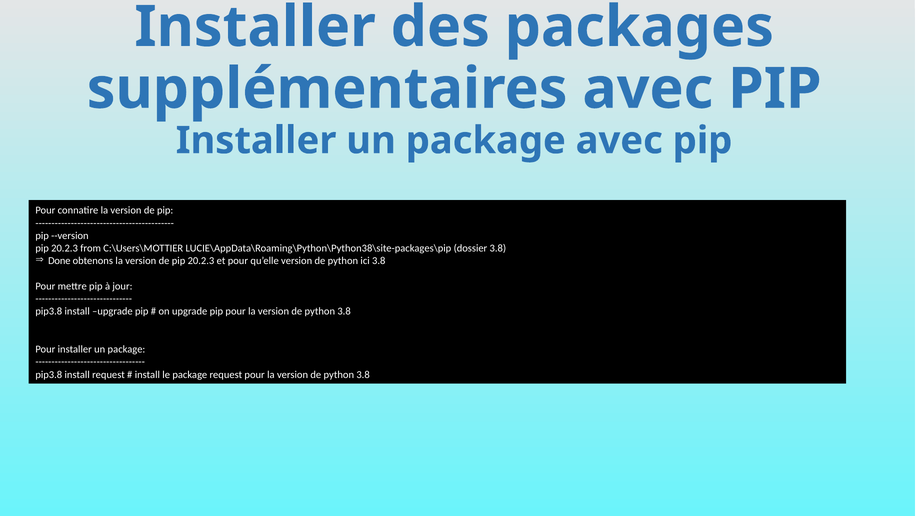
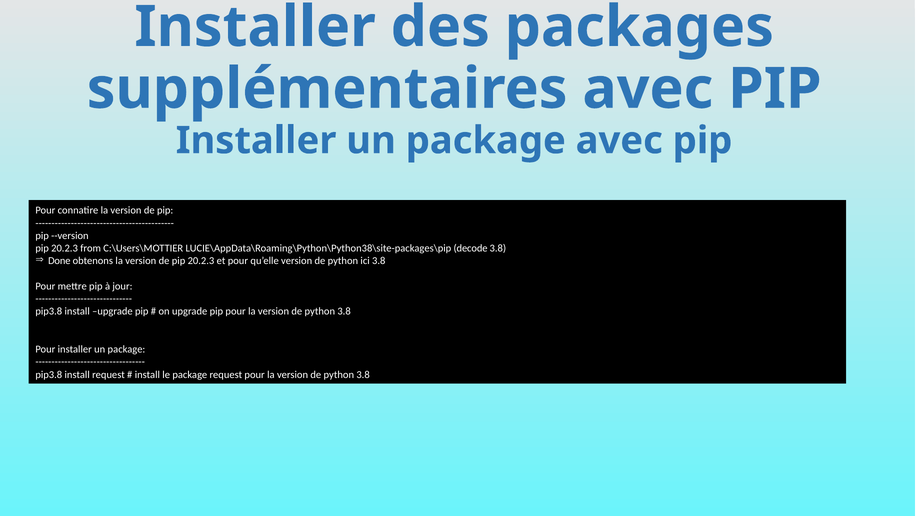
dossier: dossier -> decode
